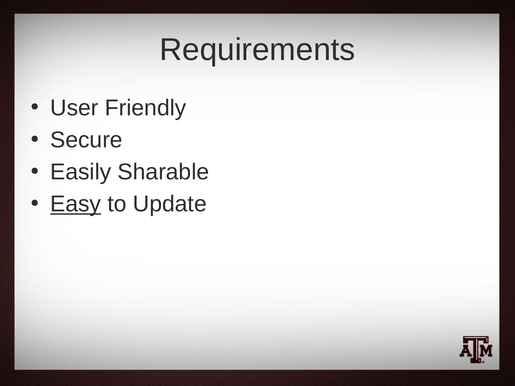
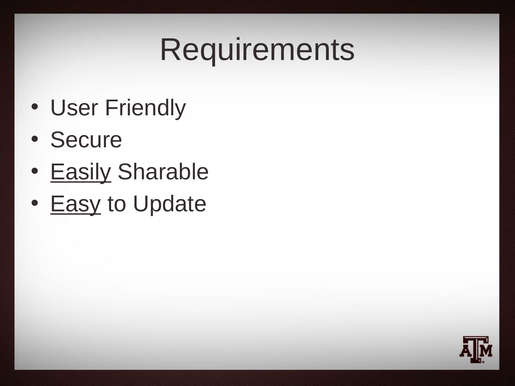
Easily underline: none -> present
